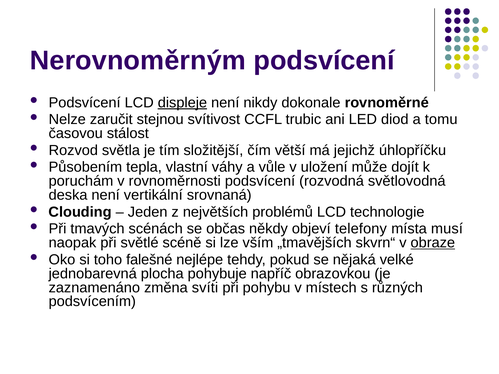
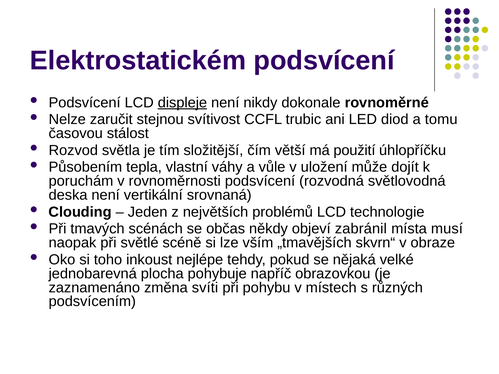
Nerovnoměrným: Nerovnoměrným -> Elektrostatickém
jejichž: jejichž -> použití
telefony: telefony -> zabránil
obraze underline: present -> none
falešné: falešné -> inkoust
